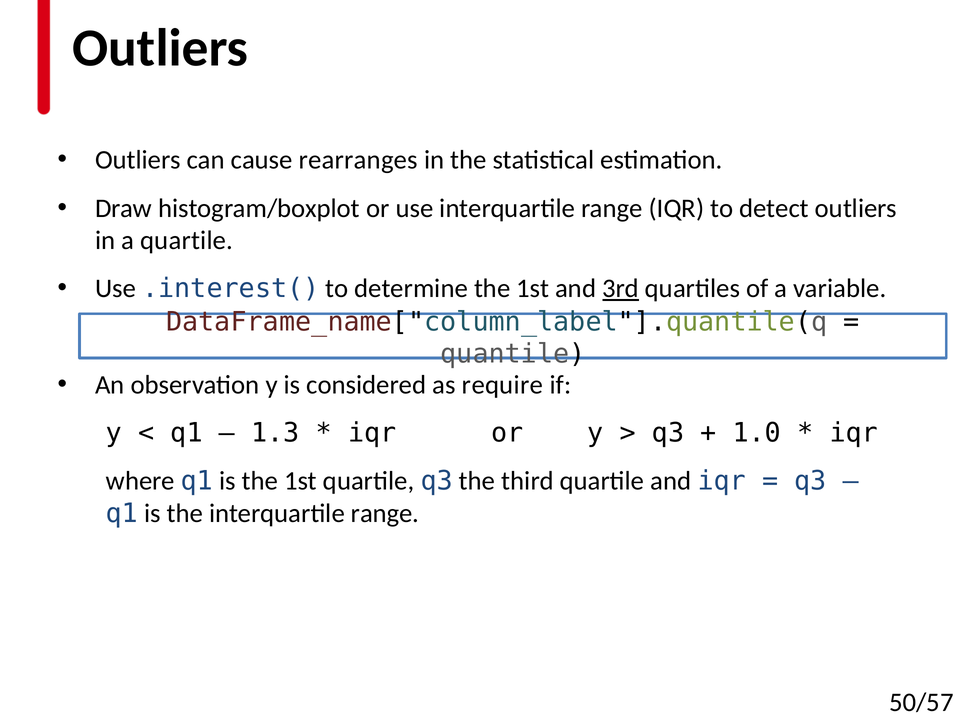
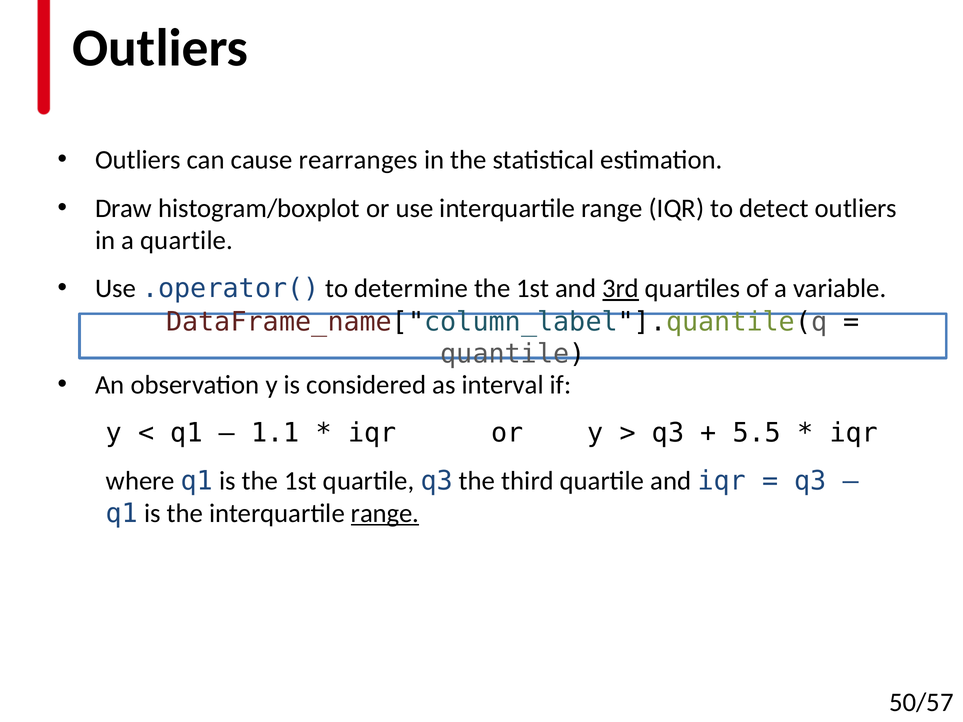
.interest(: .interest( -> .operator(
require: require -> interval
1.3: 1.3 -> 1.1
1.0: 1.0 -> 5.5
range at (385, 513) underline: none -> present
